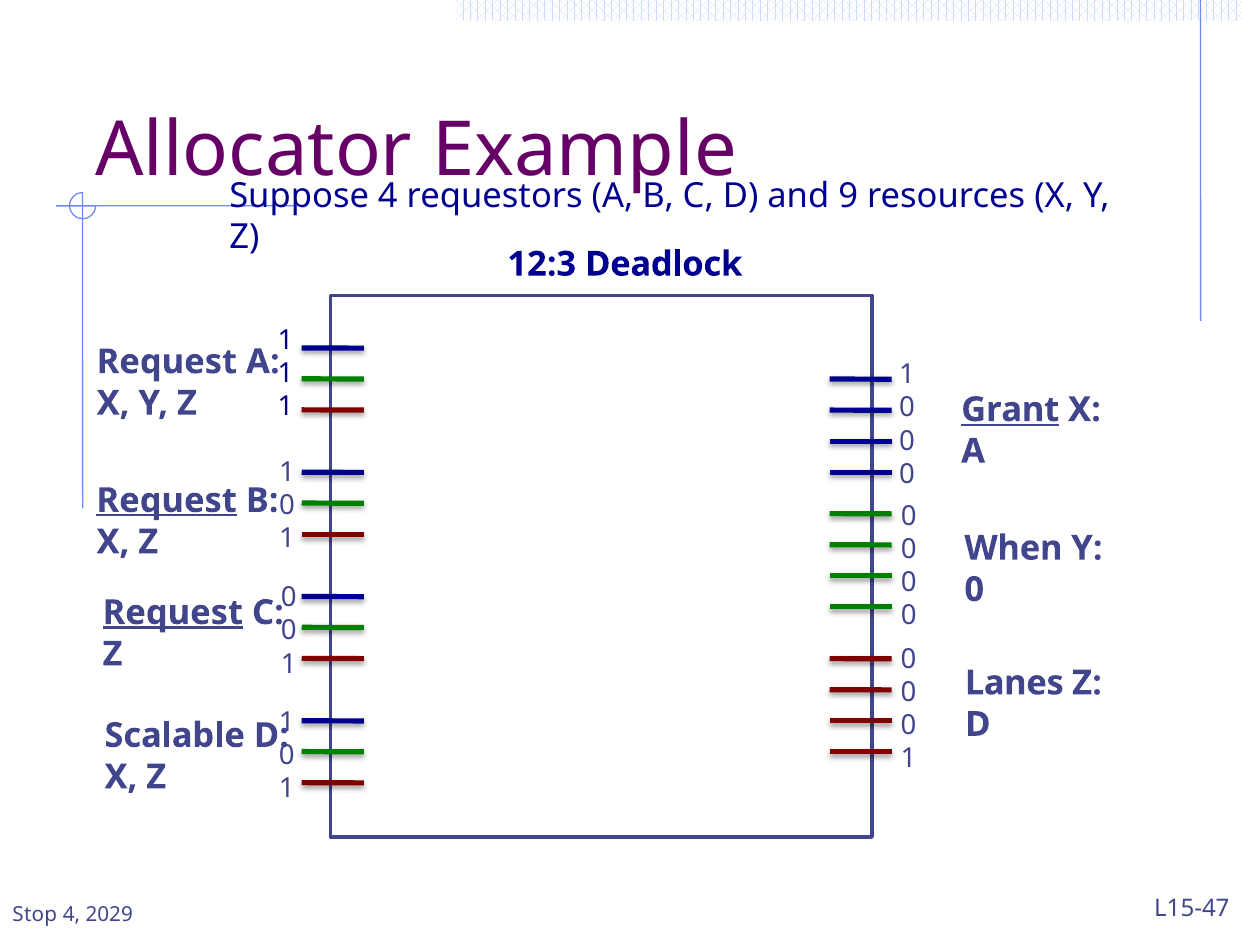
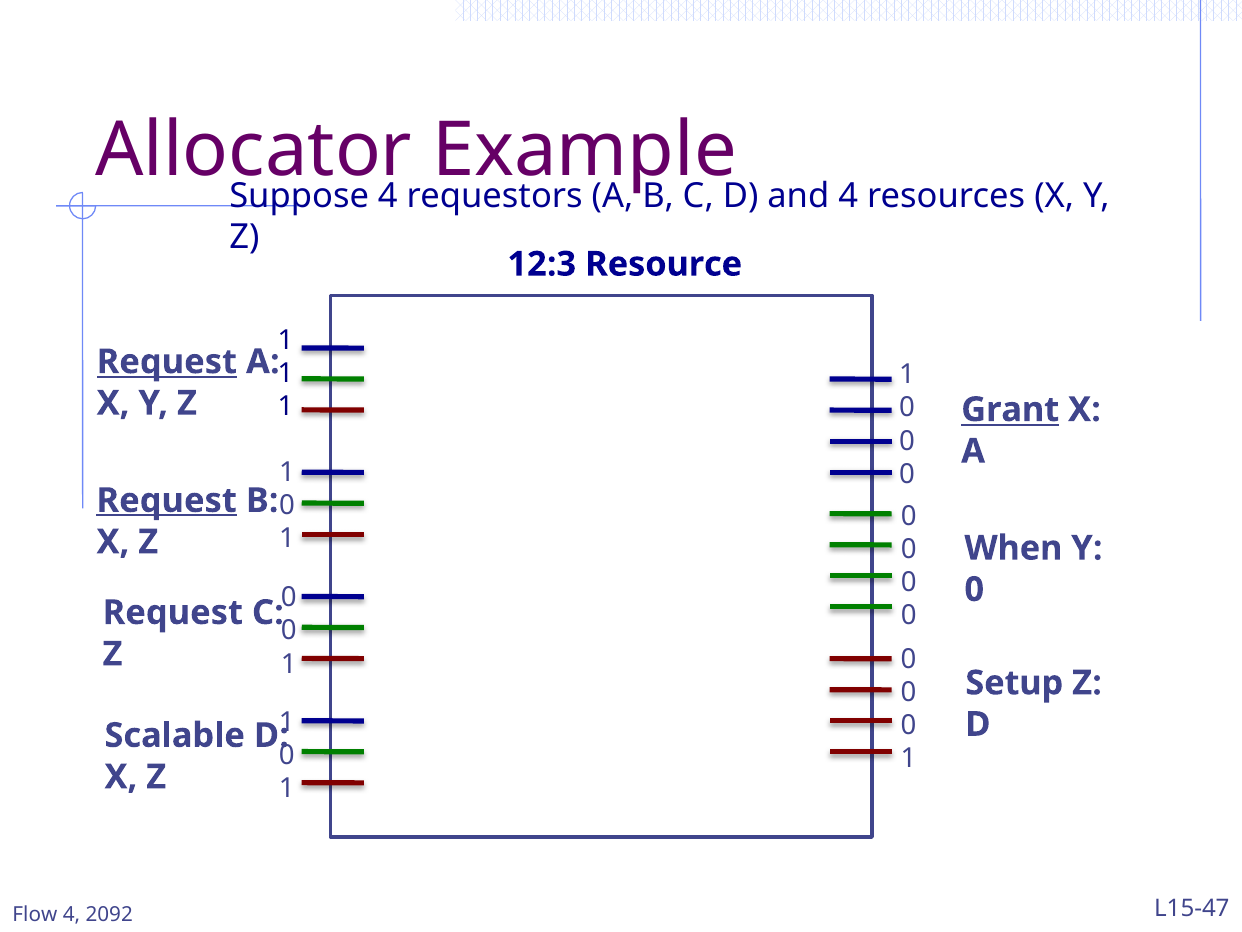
and 9: 9 -> 4
Deadlock: Deadlock -> Resource
Request at (167, 362) underline: none -> present
Request at (173, 612) underline: present -> none
Lanes: Lanes -> Setup
Stop: Stop -> Flow
2029: 2029 -> 2092
